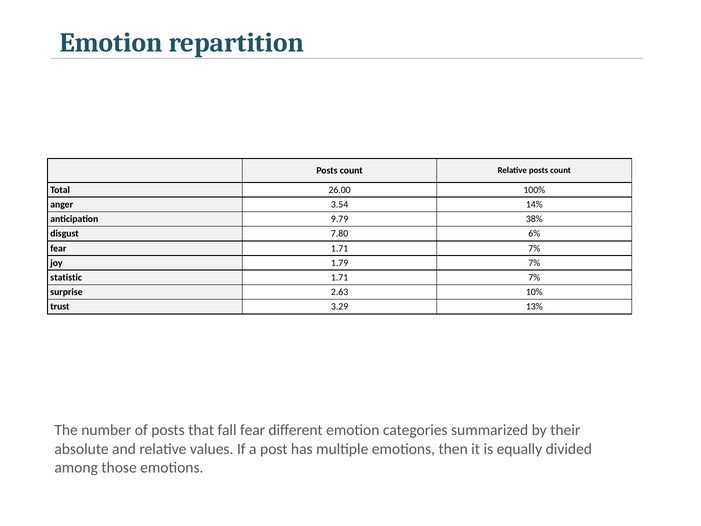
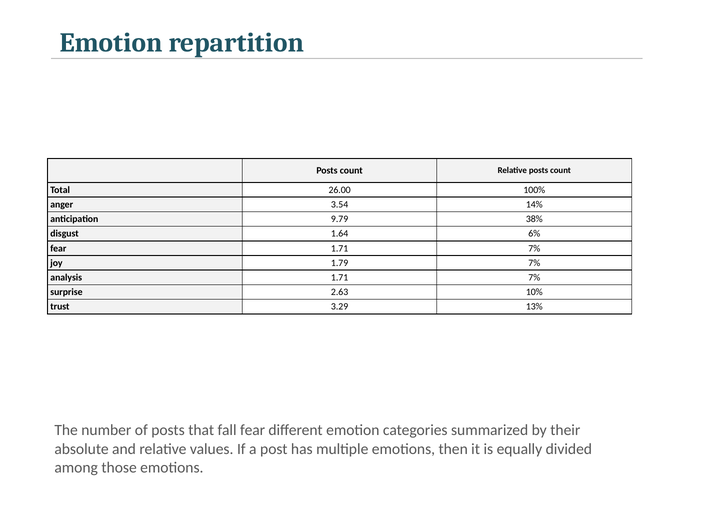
7.80: 7.80 -> 1.64
statistic: statistic -> analysis
